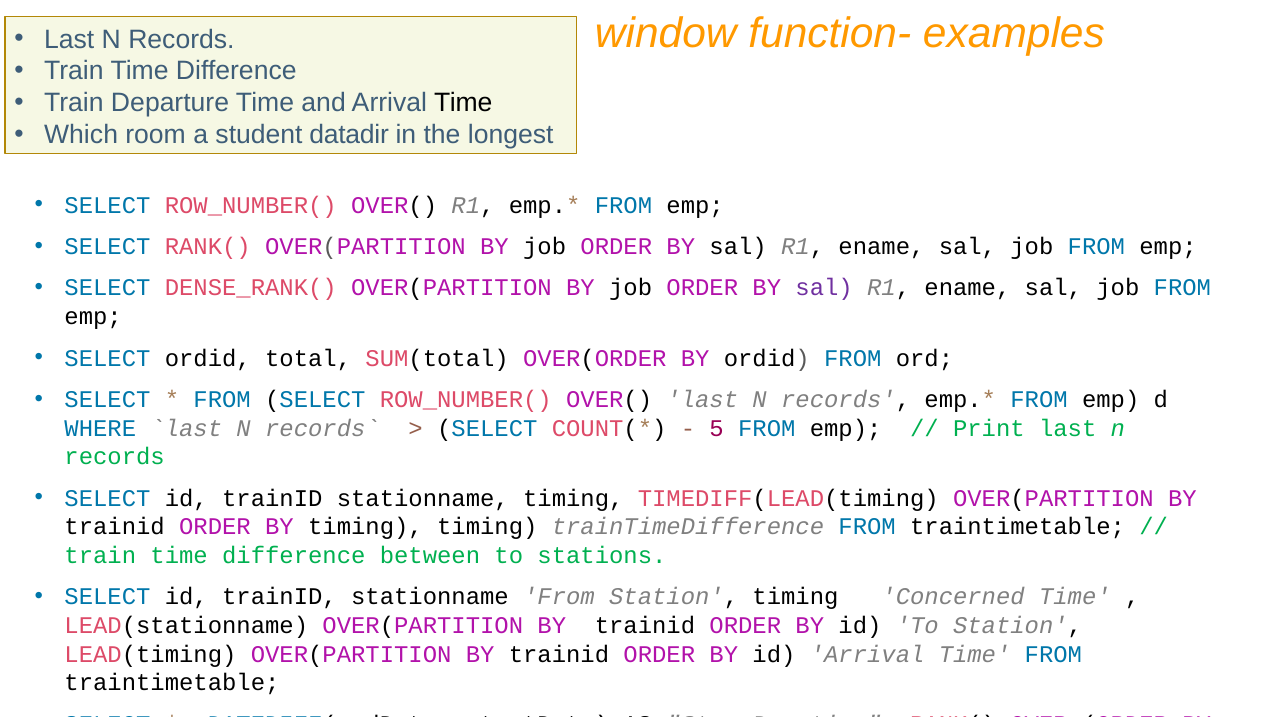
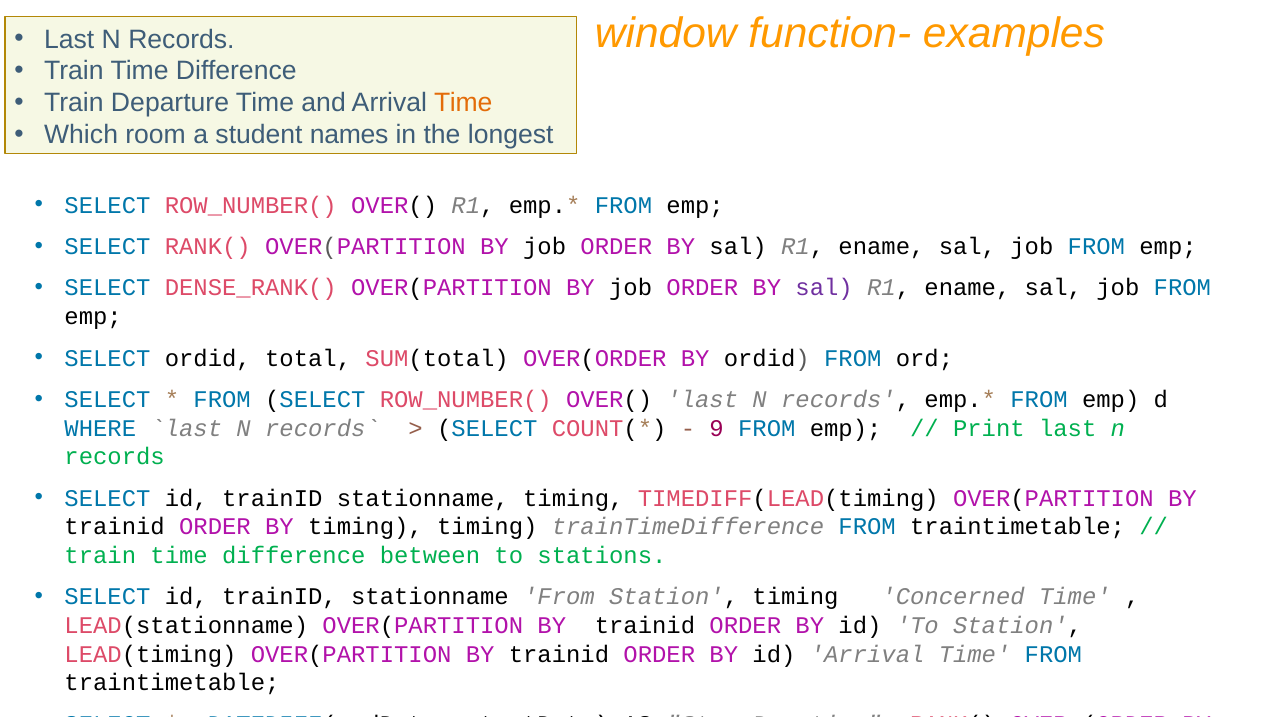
Time at (463, 103) colour: black -> orange
datadir: datadir -> names
5: 5 -> 9
